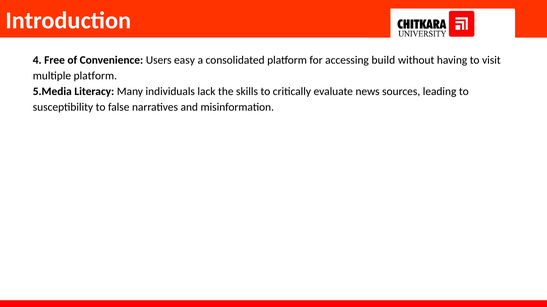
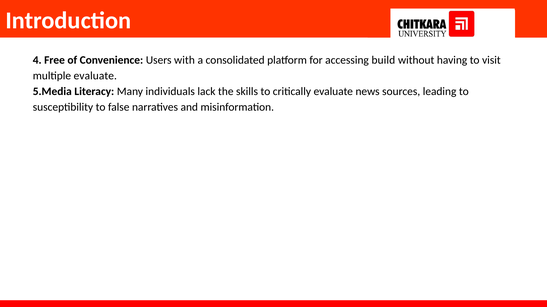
easy: easy -> with
multiple platform: platform -> evaluate
